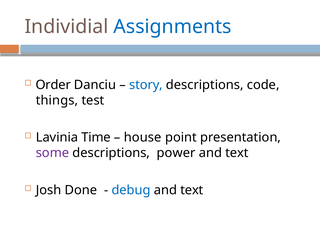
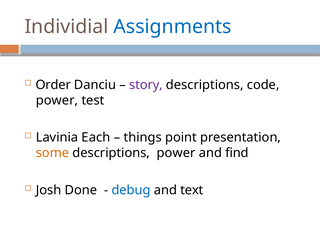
story colour: blue -> purple
things at (57, 100): things -> power
Time: Time -> Each
house: house -> things
some colour: purple -> orange
text at (237, 153): text -> find
